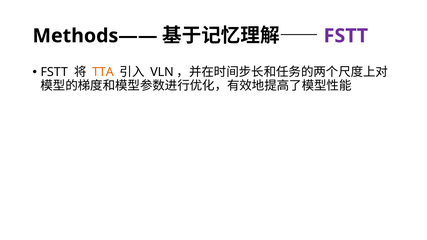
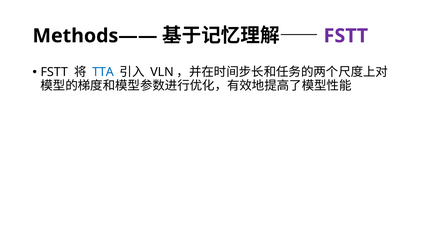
TTA colour: orange -> blue
